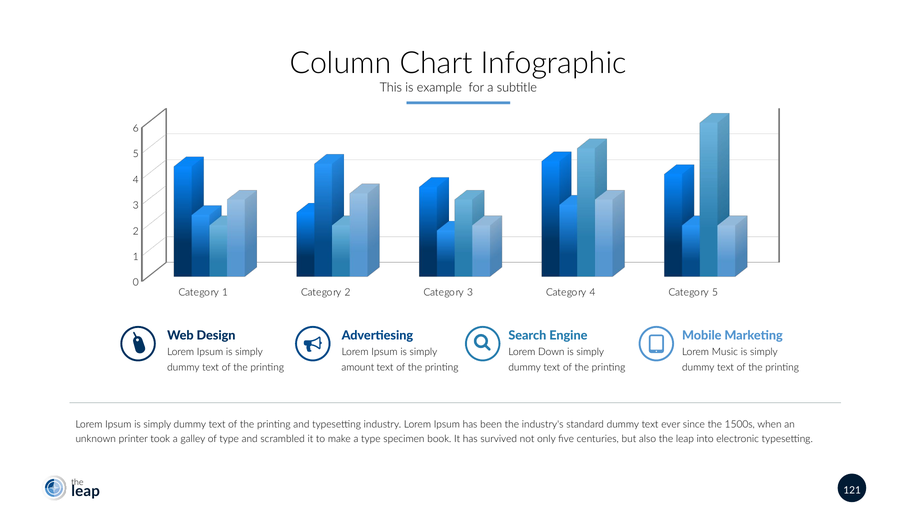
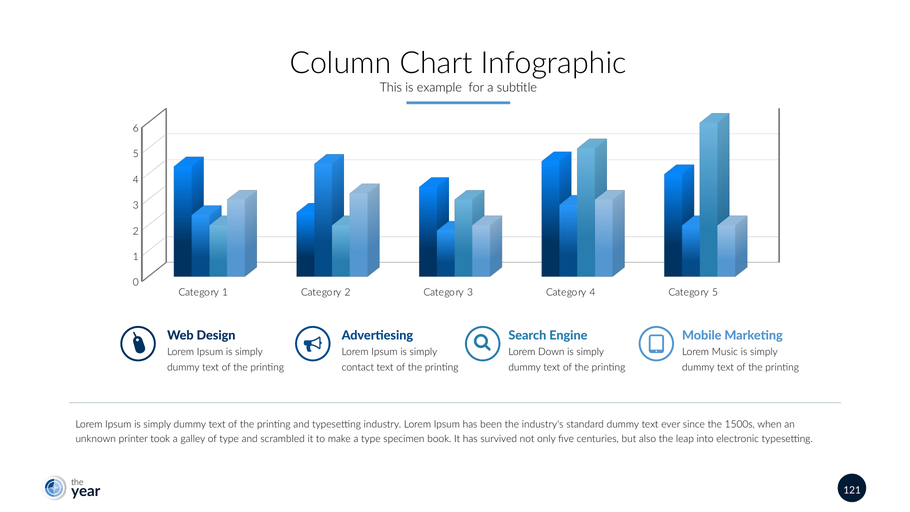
amount: amount -> contact
leap at (86, 491): leap -> year
